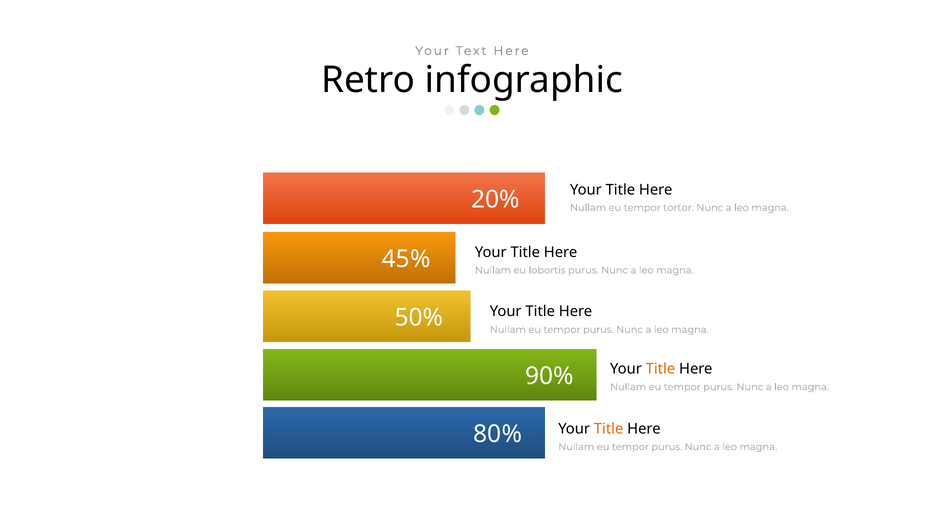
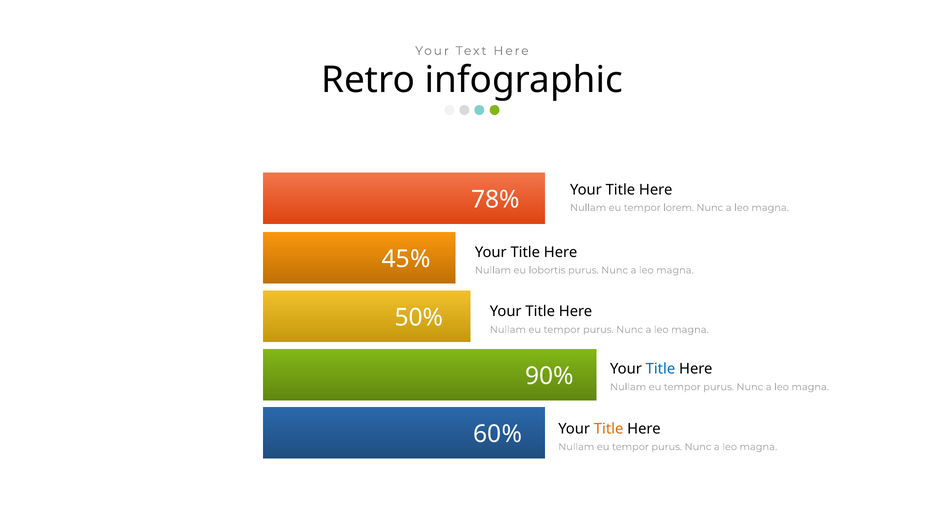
20%: 20% -> 78%
tortor: tortor -> lorem
Title at (660, 369) colour: orange -> blue
80%: 80% -> 60%
